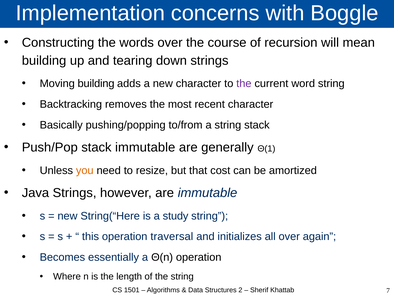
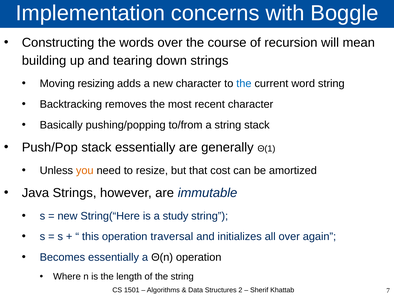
Moving building: building -> resizing
the at (244, 84) colour: purple -> blue
stack immutable: immutable -> essentially
